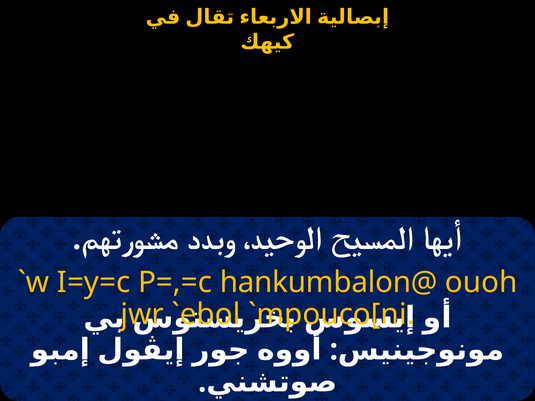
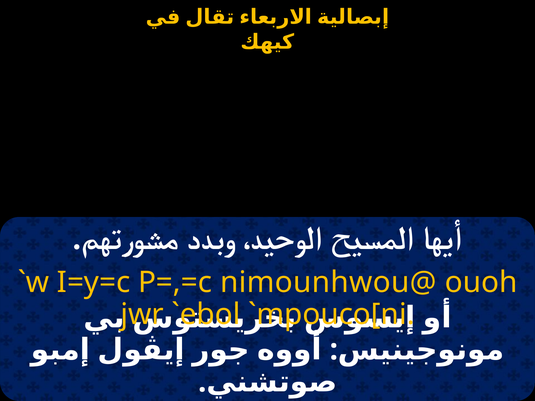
hankumbalon@: hankumbalon@ -> nimounhwou@
